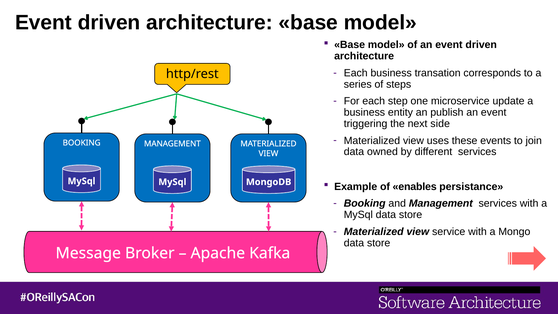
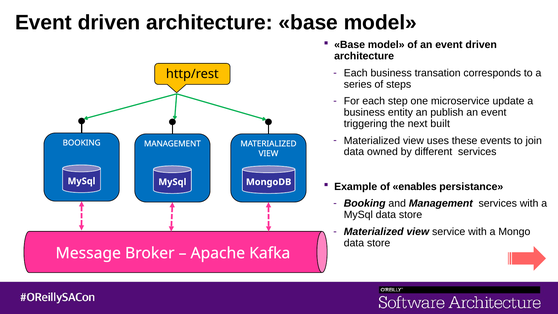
side: side -> built
